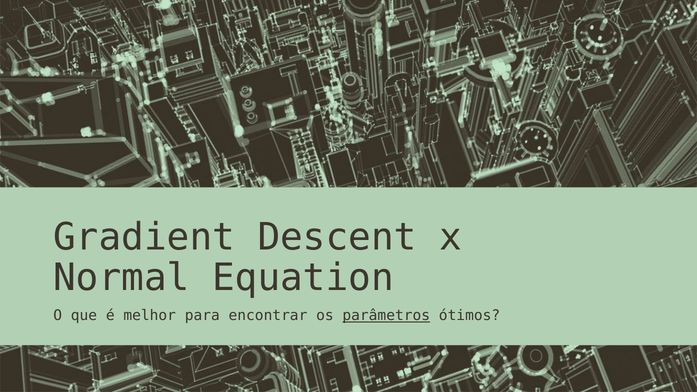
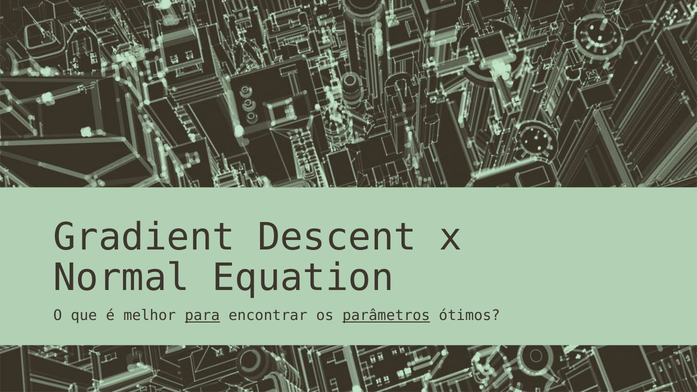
para underline: none -> present
